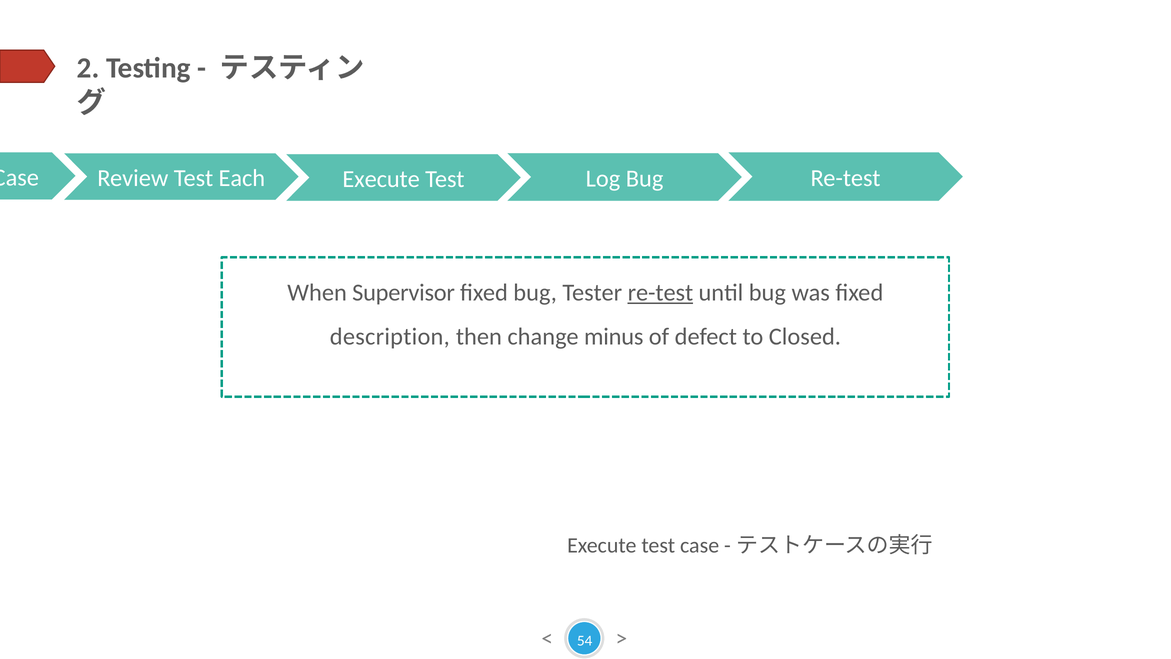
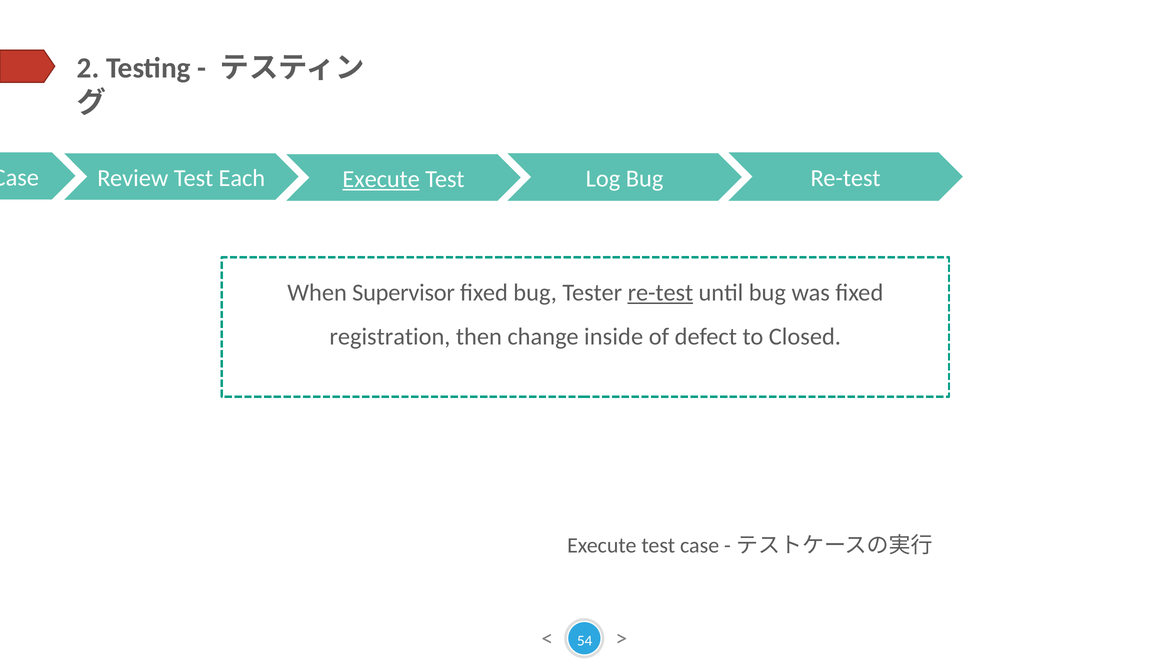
Execute at (381, 179) underline: none -> present
description: description -> registration
minus: minus -> inside
